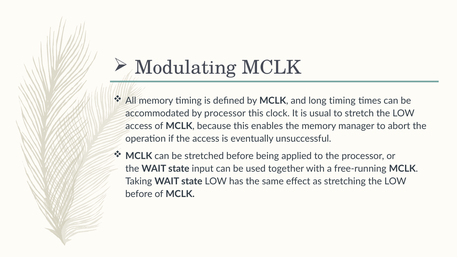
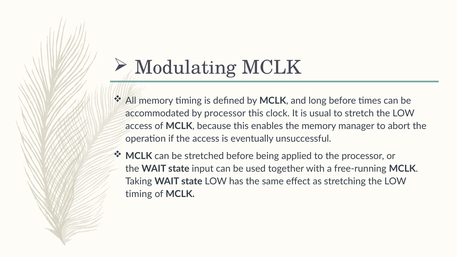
long timing: timing -> before
before at (139, 194): before -> timing
